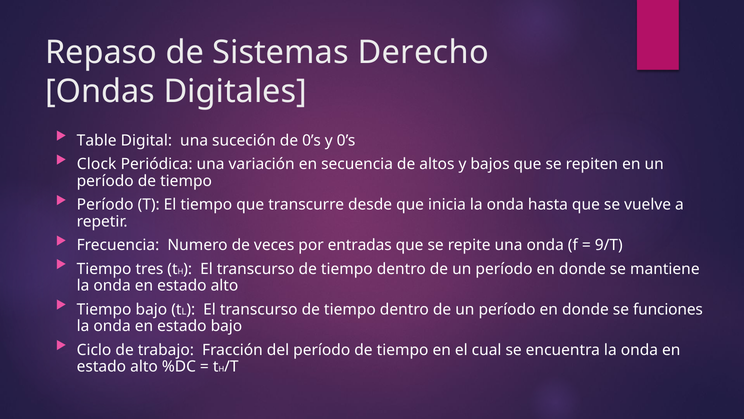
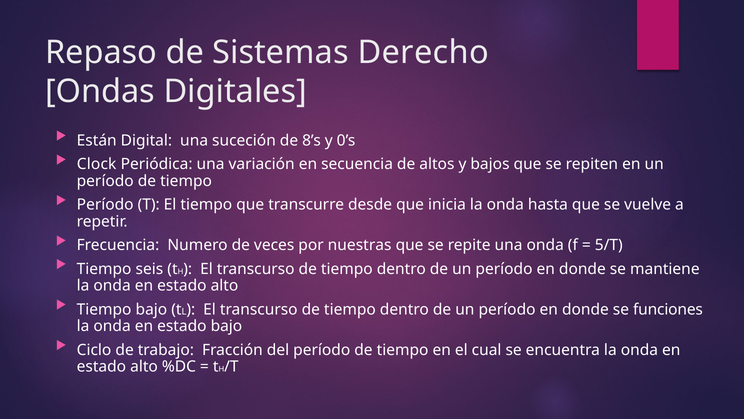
Table: Table -> Están
de 0’s: 0’s -> 8’s
entradas: entradas -> nuestras
9/T: 9/T -> 5/T
tres: tres -> seis
